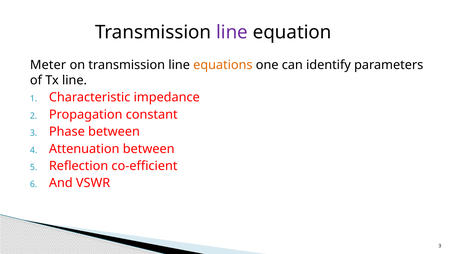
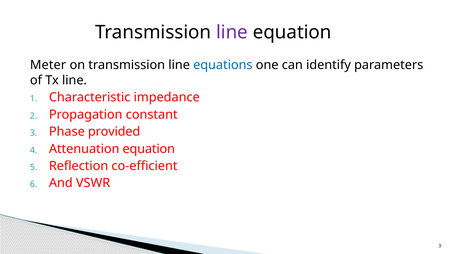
equations colour: orange -> blue
Phase between: between -> provided
Attenuation between: between -> equation
